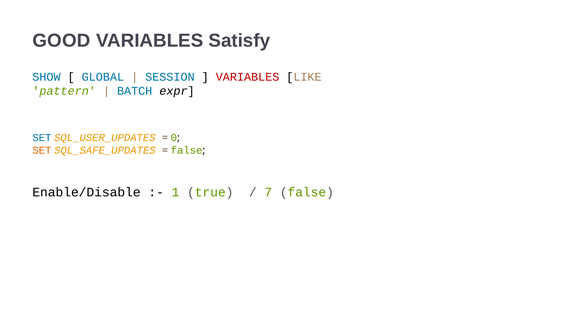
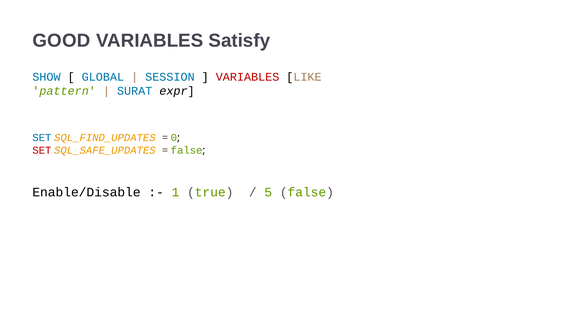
BATCH: BATCH -> SURAT
SQL_USER_UPDATES: SQL_USER_UPDATES -> SQL_FIND_UPDATES
SET at (42, 150) colour: orange -> red
7: 7 -> 5
